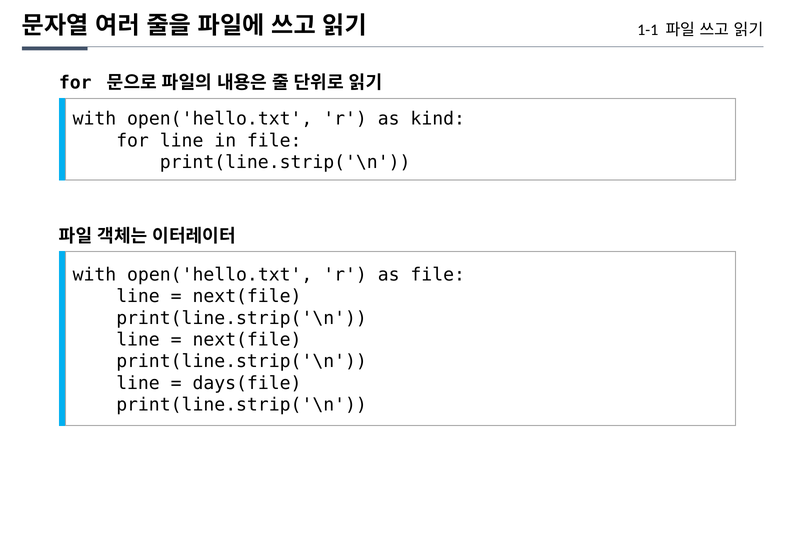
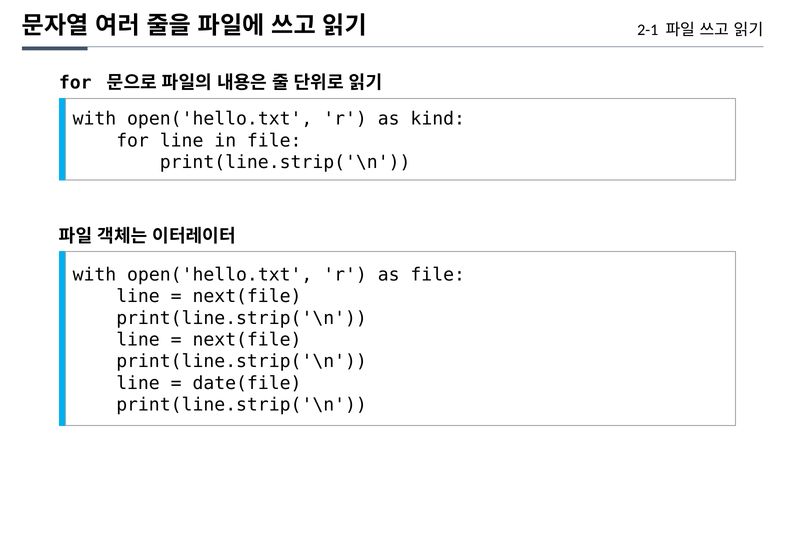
1-1: 1-1 -> 2-1
days(file: days(file -> date(file
